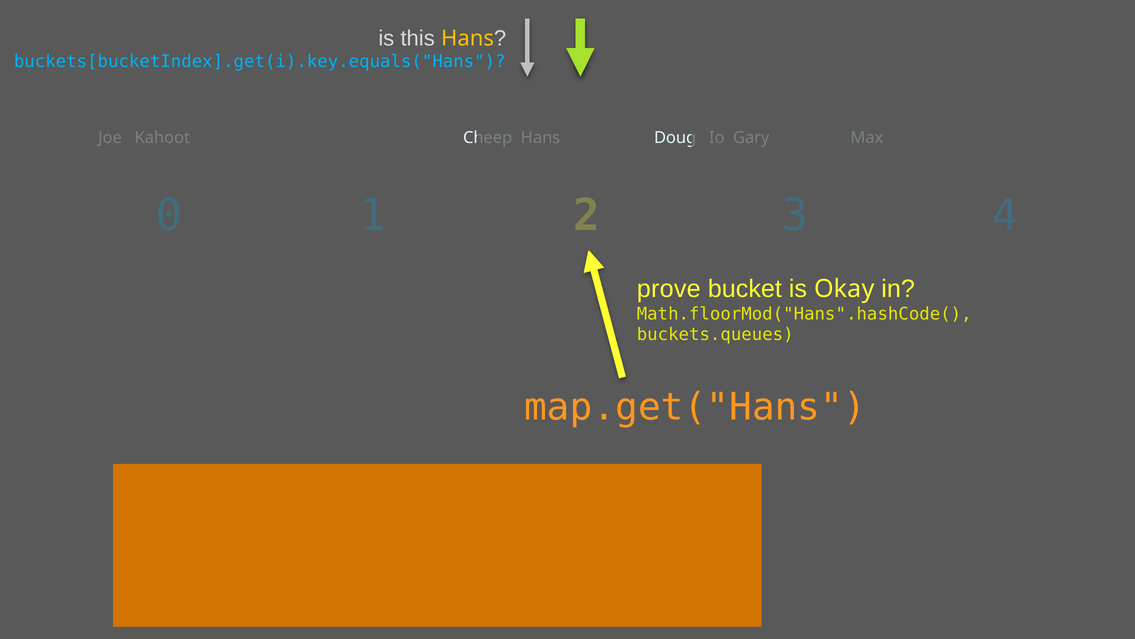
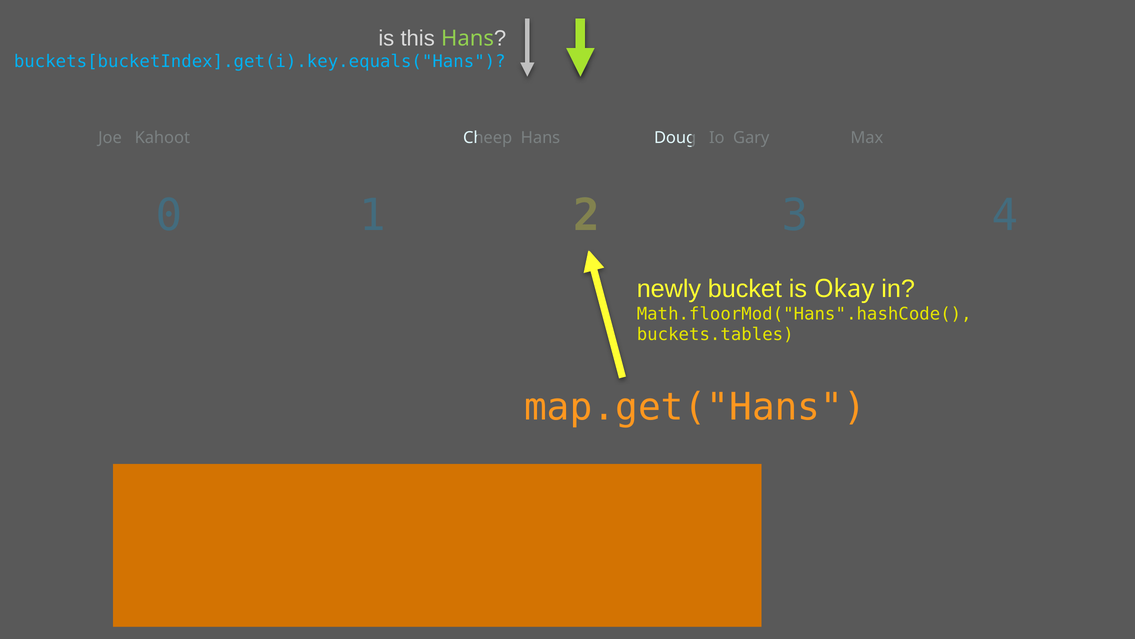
Hans at (468, 38) colour: yellow -> light green
prove: prove -> newly
buckets.queues: buckets.queues -> buckets.tables
